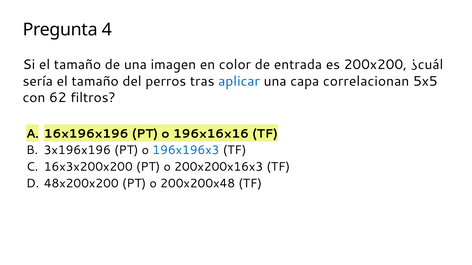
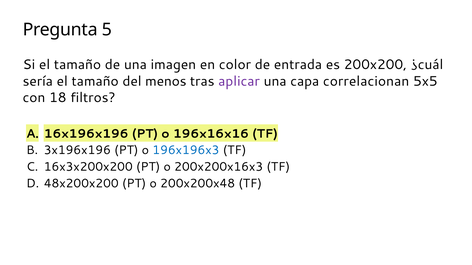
4: 4 -> 5
perros: perros -> menos
aplicar colour: blue -> purple
62: 62 -> 18
